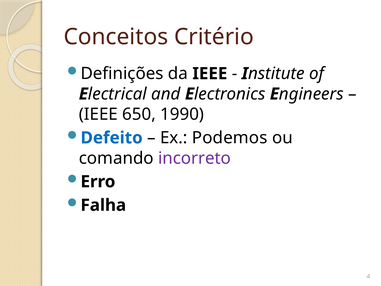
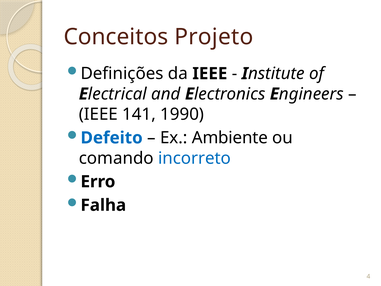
Critério: Critério -> Projeto
650: 650 -> 141
Podemos: Podemos -> Ambiente
incorreto colour: purple -> blue
